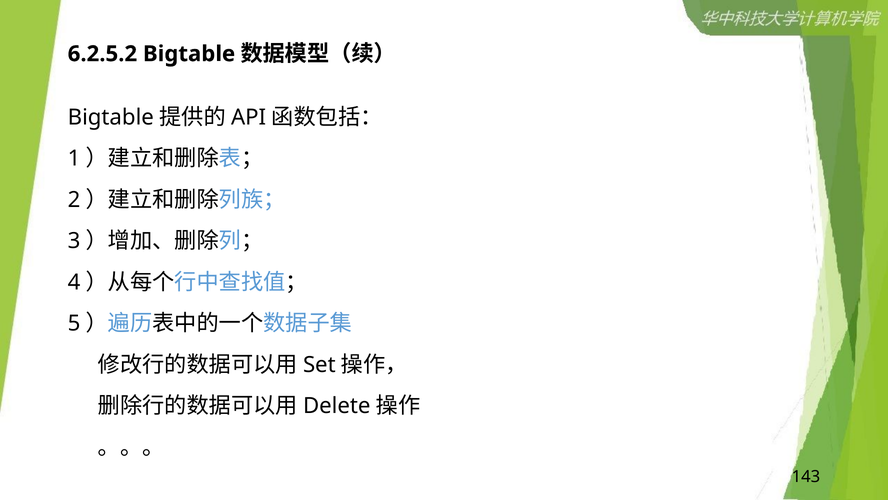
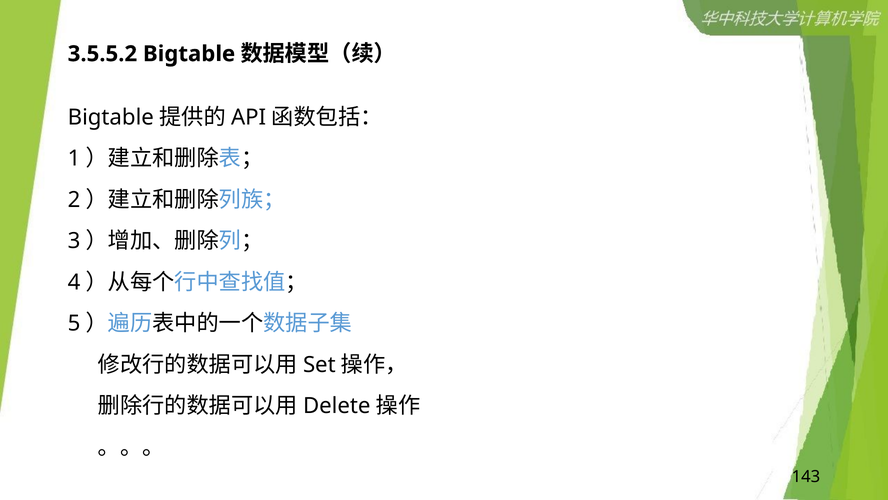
6.2.5.2: 6.2.5.2 -> 3.5.5.2
